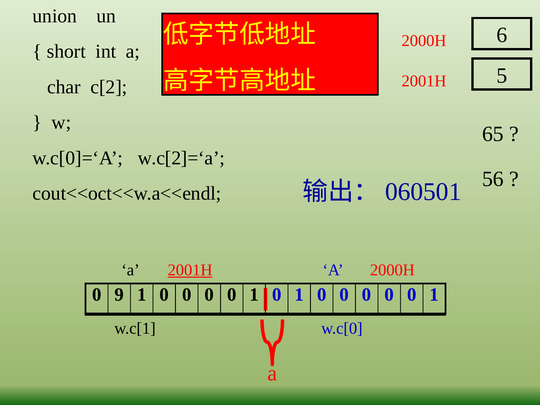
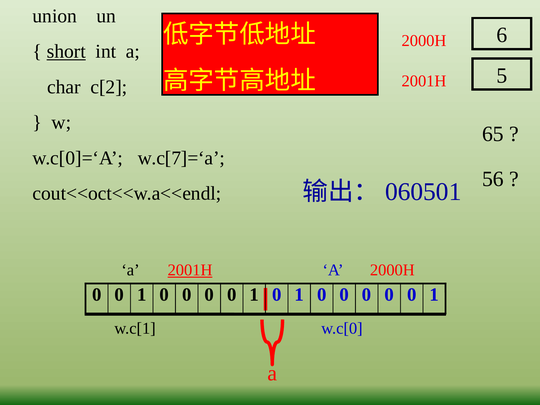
short underline: none -> present
w.c[2]=‘a: w.c[2]=‘a -> w.c[7]=‘a
9 at (119, 295): 9 -> 0
